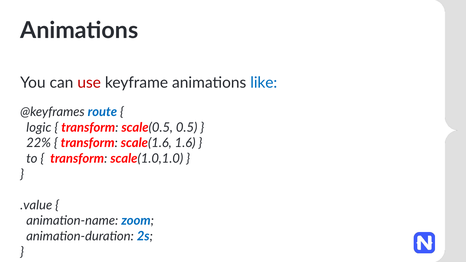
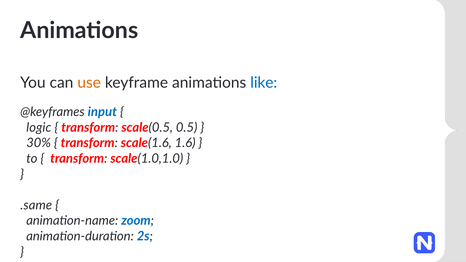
use colour: red -> orange
route: route -> input
22%: 22% -> 30%
.value: .value -> .same
